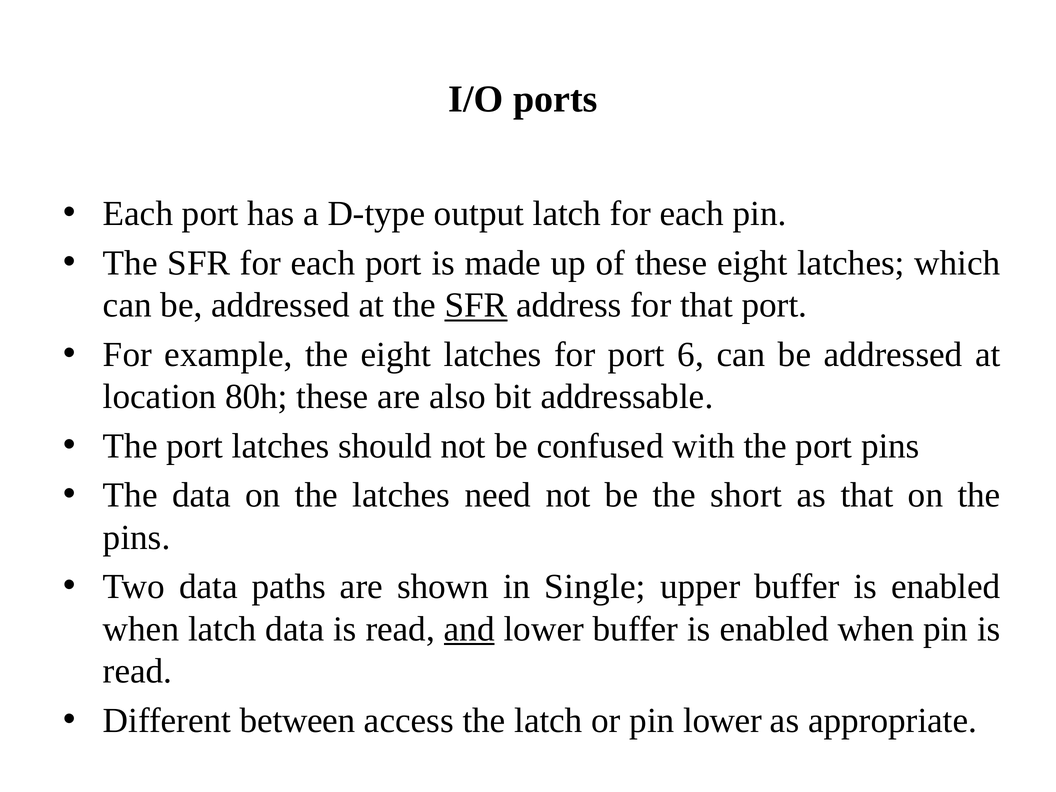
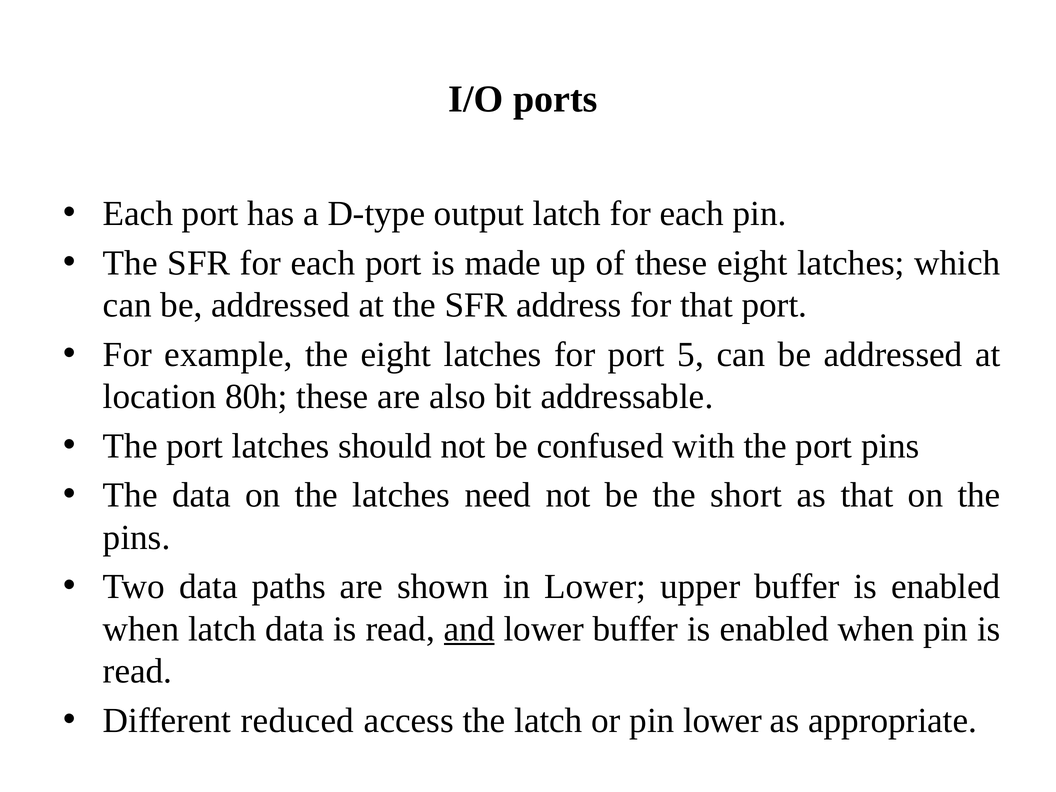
SFR at (476, 305) underline: present -> none
6: 6 -> 5
in Single: Single -> Lower
between: between -> reduced
